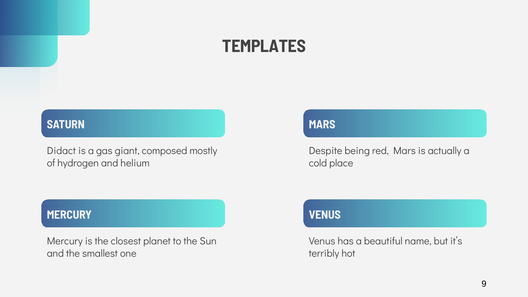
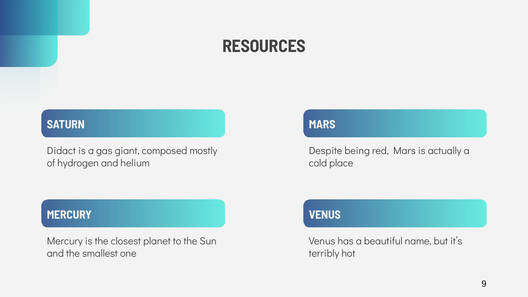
TEMPLATES: TEMPLATES -> RESOURCES
